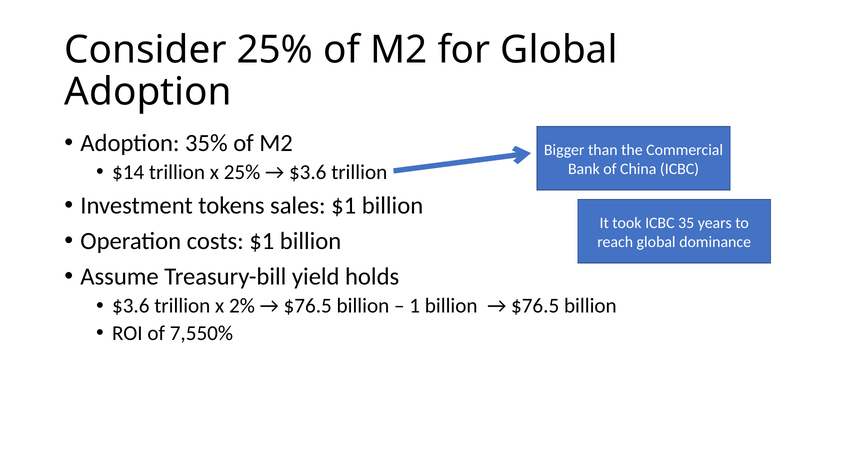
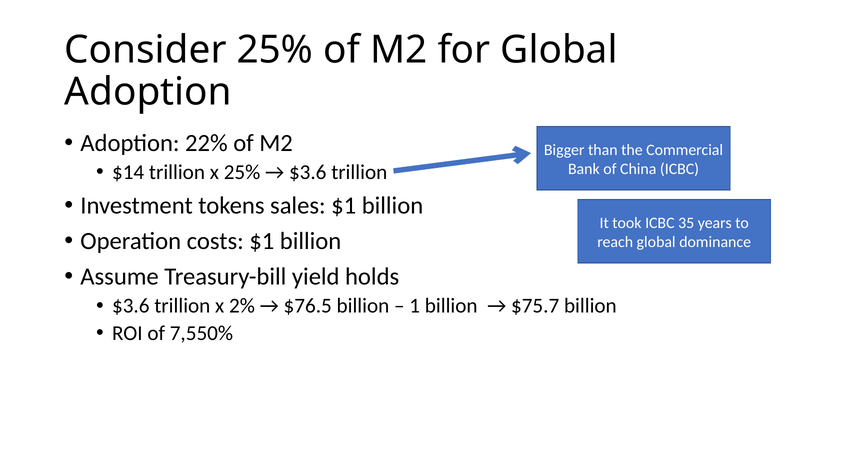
35%: 35% -> 22%
$76.5 at (535, 306): $76.5 -> $75.7
